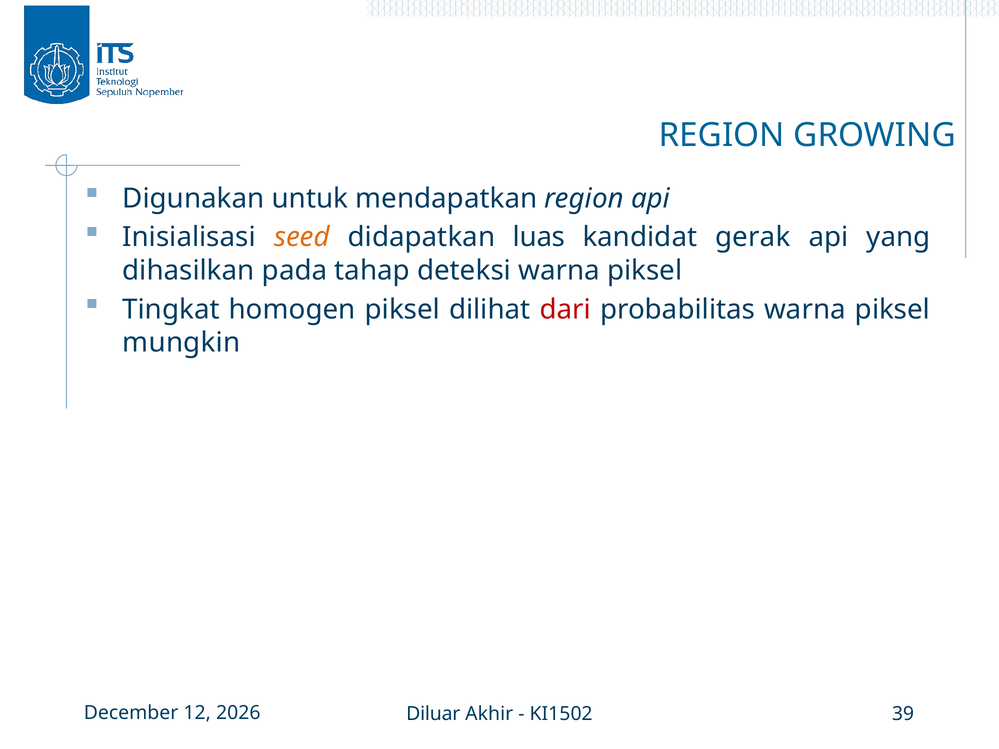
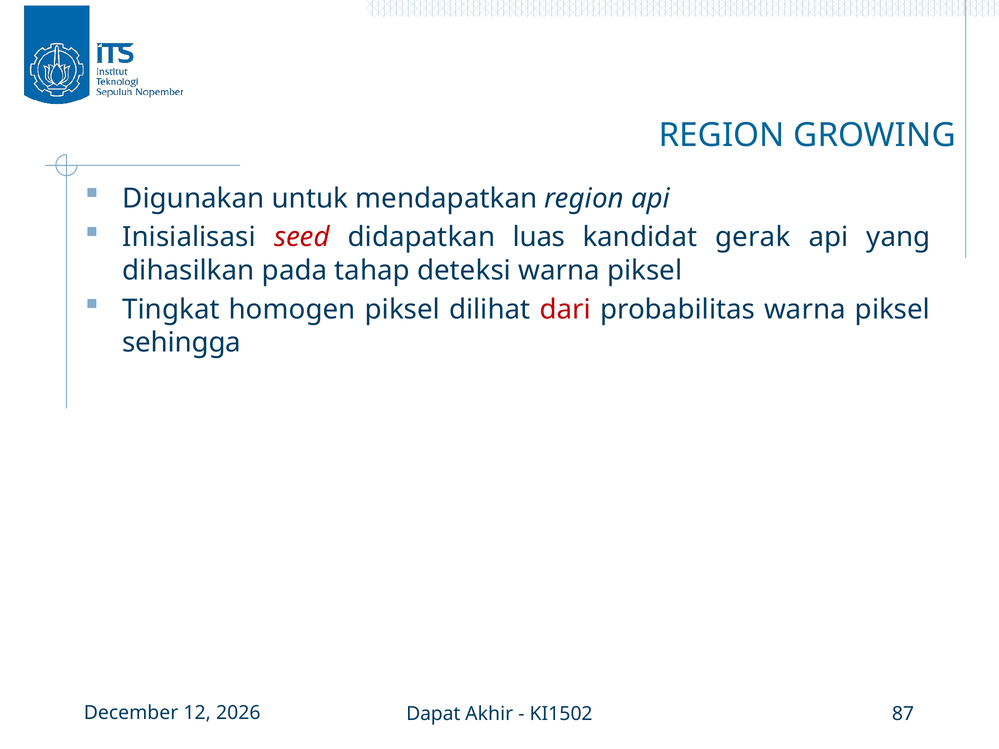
seed colour: orange -> red
mungkin: mungkin -> sehingga
Diluar: Diluar -> Dapat
39: 39 -> 87
